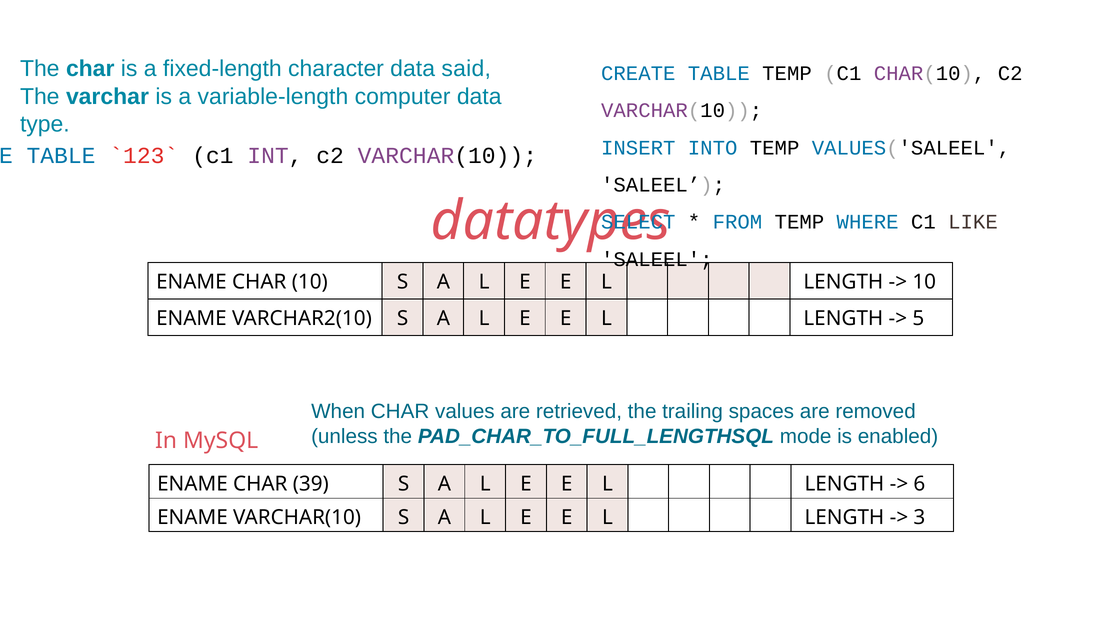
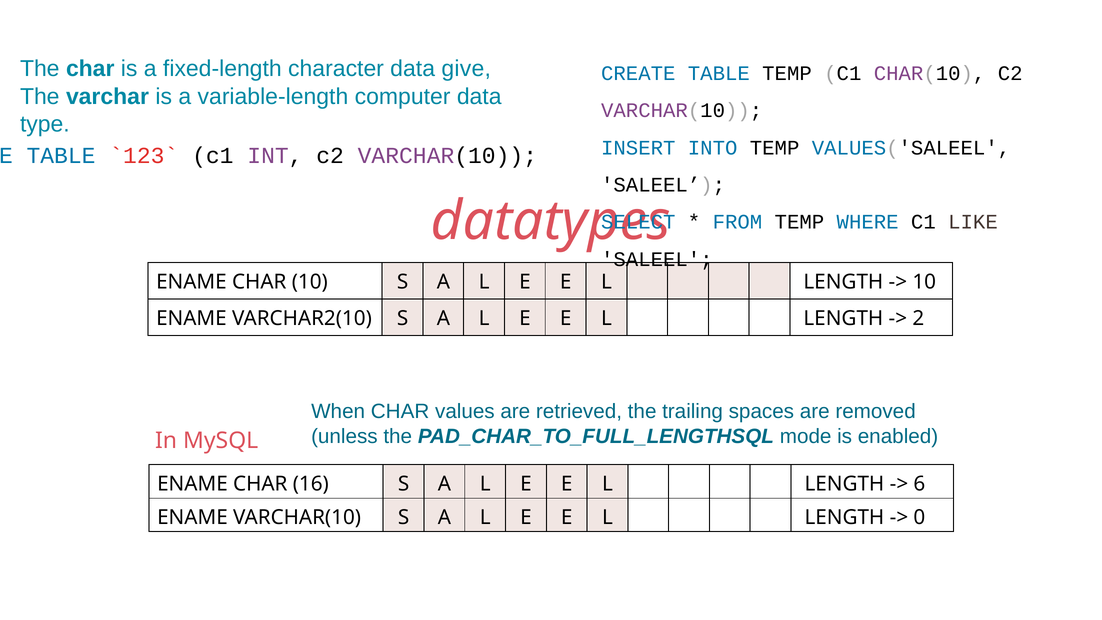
said: said -> give
5: 5 -> 2
39: 39 -> 16
3: 3 -> 0
